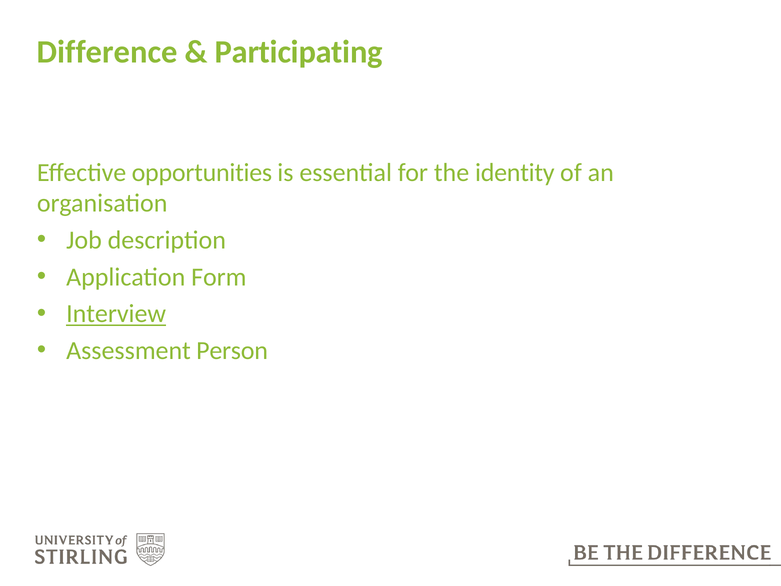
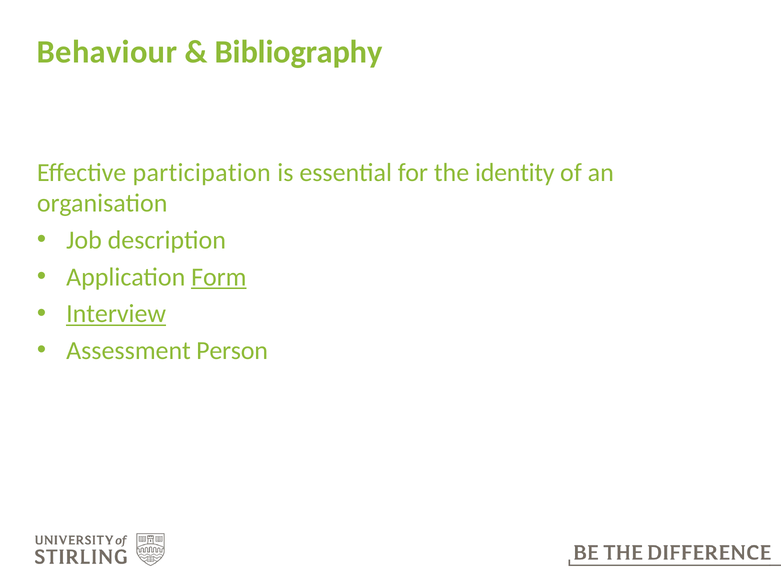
Difference: Difference -> Behaviour
Participating: Participating -> Bibliography
opportunities: opportunities -> participation
Form underline: none -> present
